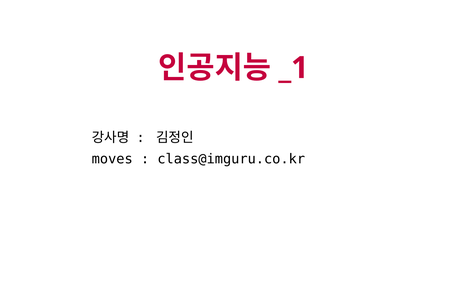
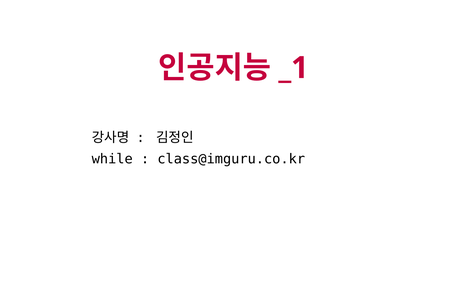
moves: moves -> while
